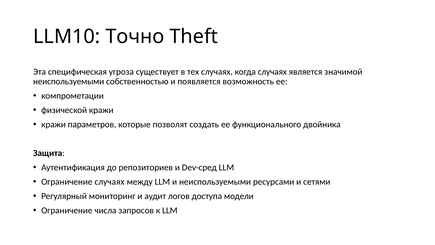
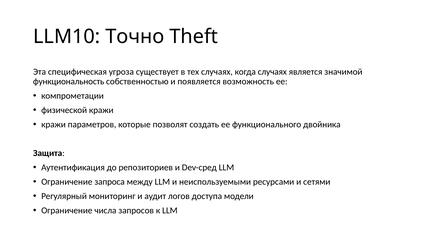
неиспользуемыми at (69, 81): неиспользуемыми -> функциональность
Ограничение случаях: случаях -> запроса
